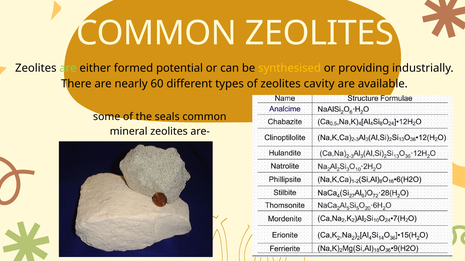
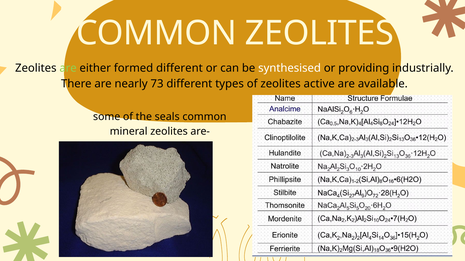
formed potential: potential -> different
synthesised colour: yellow -> white
60: 60 -> 73
cavity: cavity -> active
